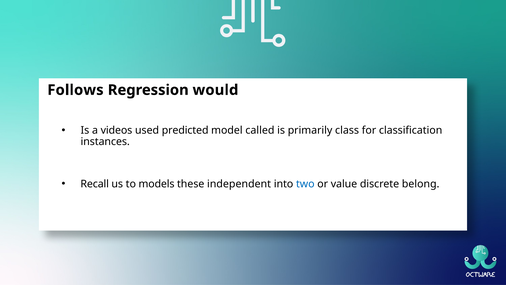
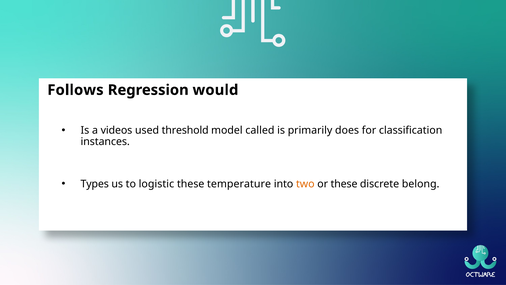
predicted: predicted -> threshold
class: class -> does
Recall: Recall -> Types
models: models -> logistic
independent: independent -> temperature
two colour: blue -> orange
or value: value -> these
